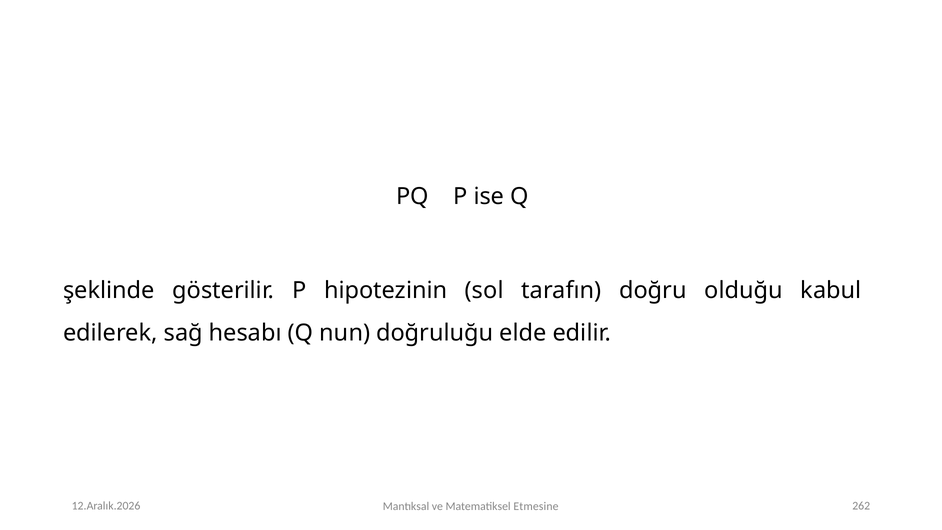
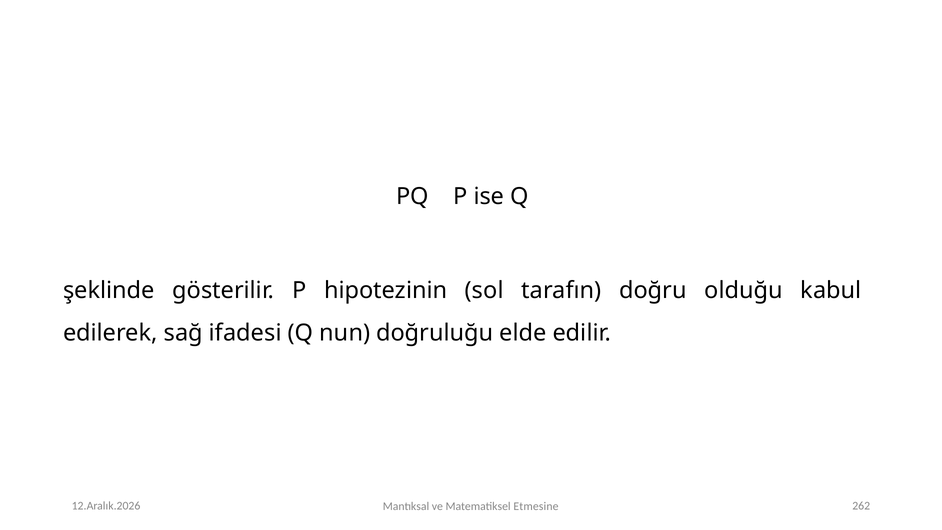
hesabı: hesabı -> ifadesi
